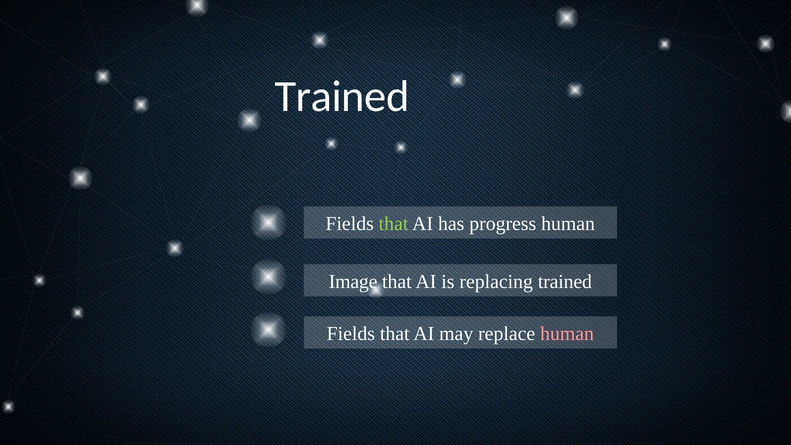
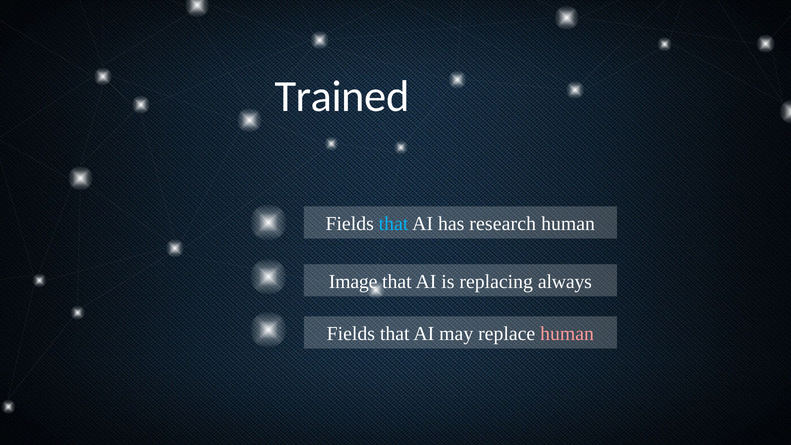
that at (394, 224) colour: light green -> light blue
progress: progress -> research
replacing trained: trained -> always
